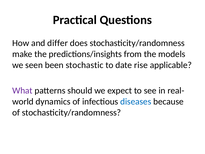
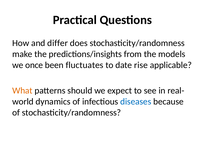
seen: seen -> once
stochastic: stochastic -> fluctuates
What colour: purple -> orange
